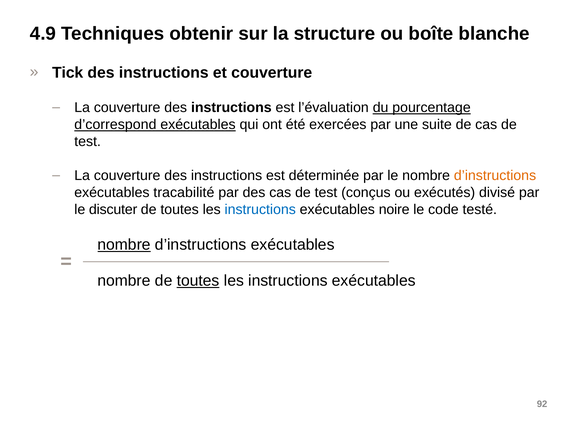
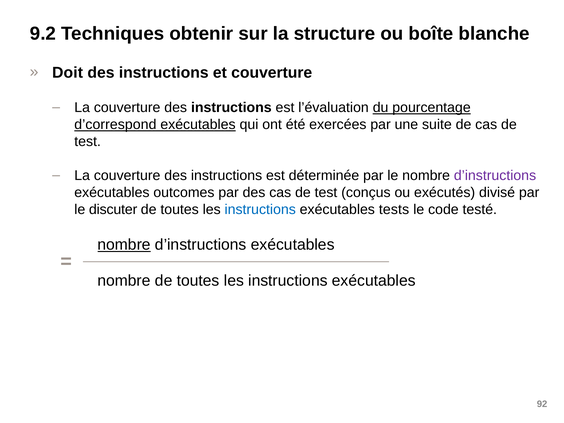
4.9: 4.9 -> 9.2
Tick: Tick -> Doit
d’instructions at (495, 176) colour: orange -> purple
tracabilité: tracabilité -> outcomes
noire: noire -> tests
toutes at (198, 281) underline: present -> none
